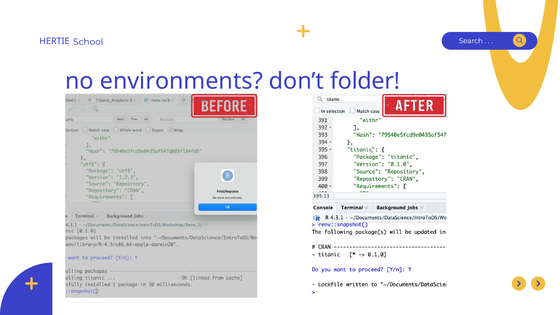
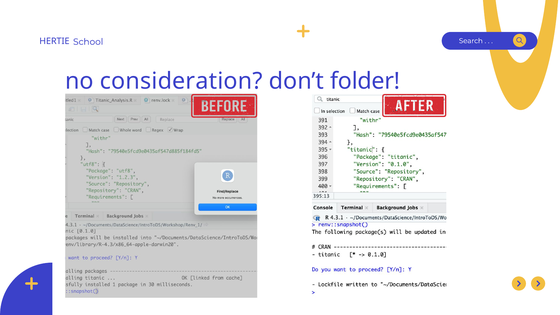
environments: environments -> consideration
